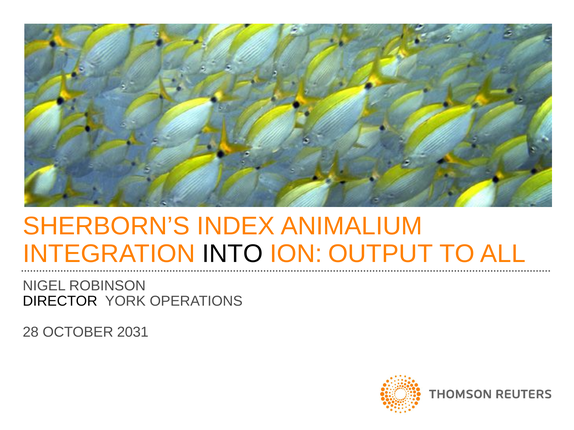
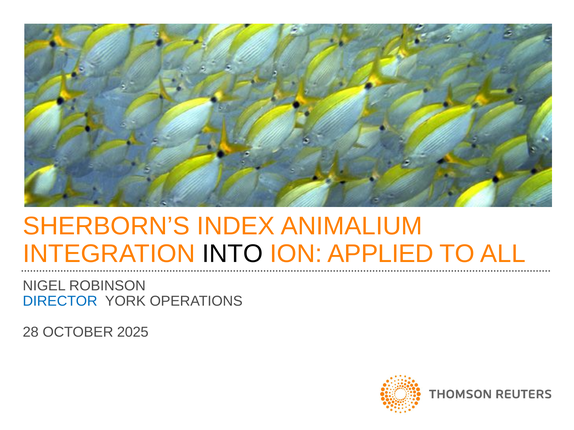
OUTPUT: OUTPUT -> APPLIED
DIRECTOR colour: black -> blue
2031: 2031 -> 2025
